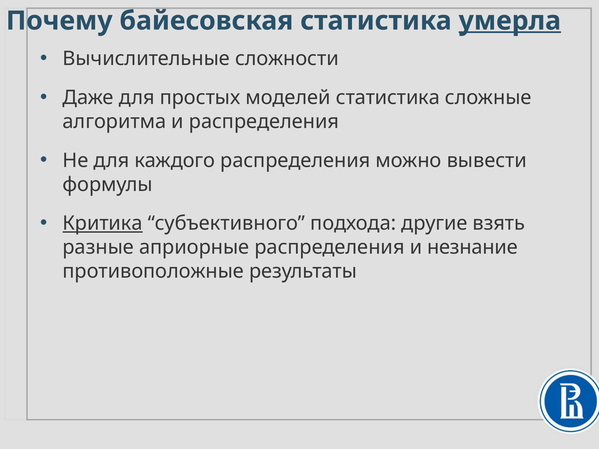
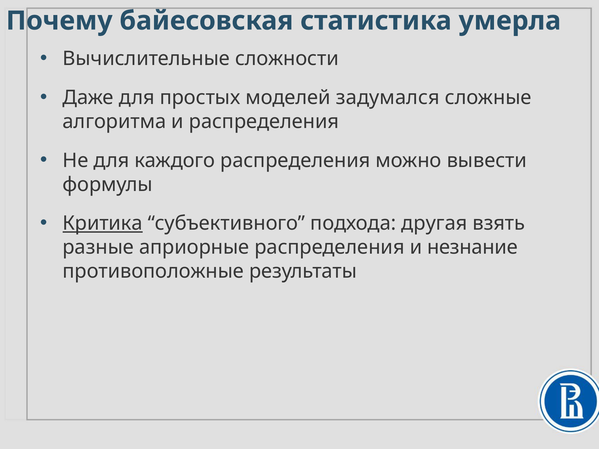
умерла underline: present -> none
моделей статистика: статистика -> задумался
другие: другие -> другая
